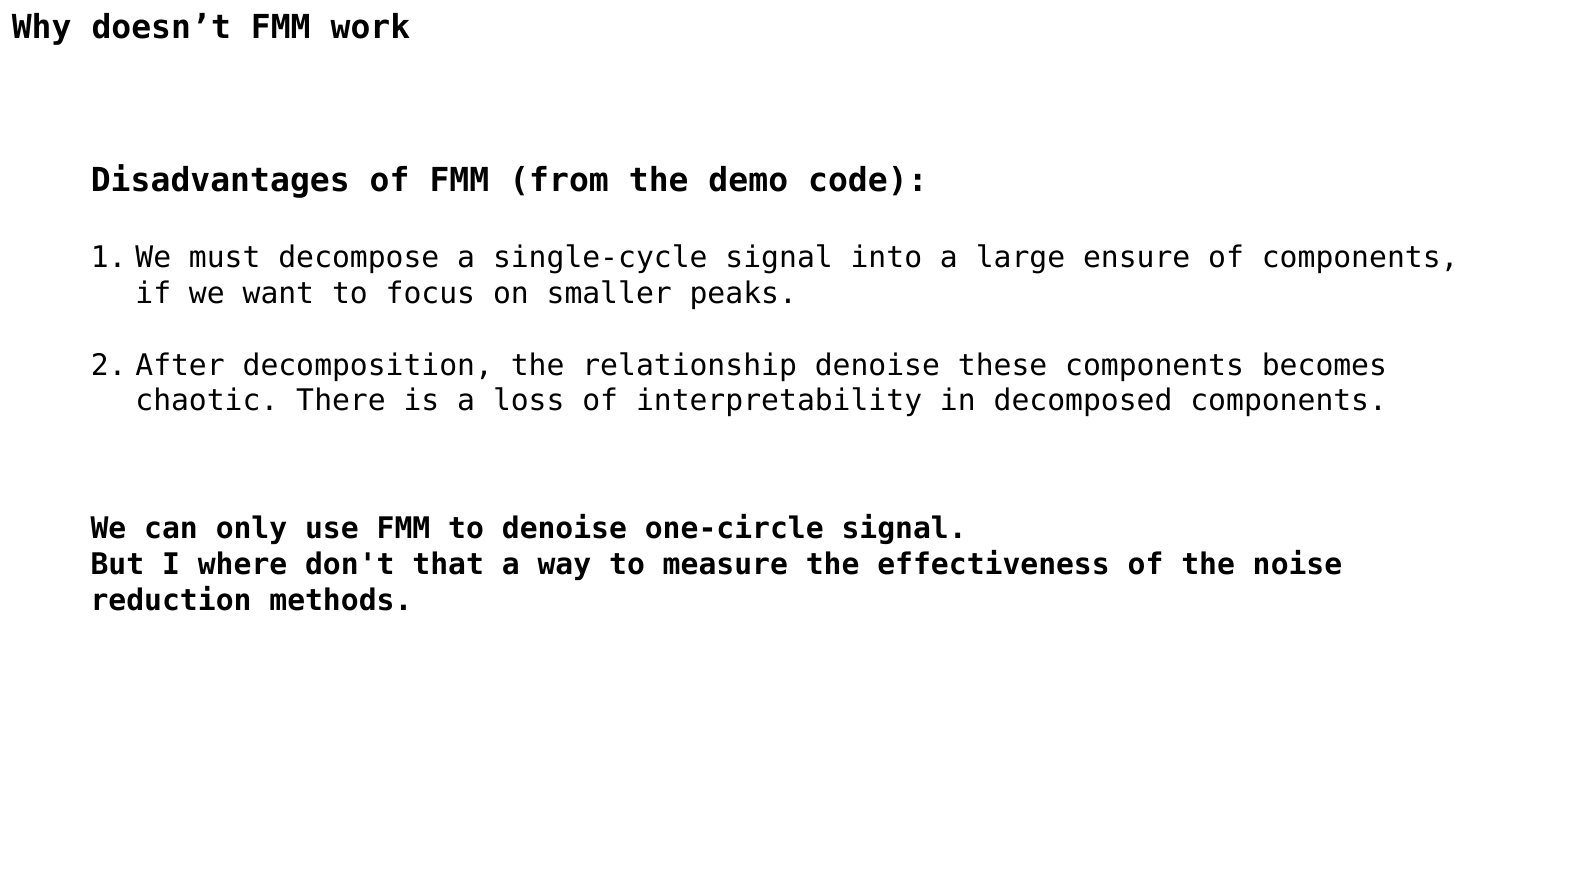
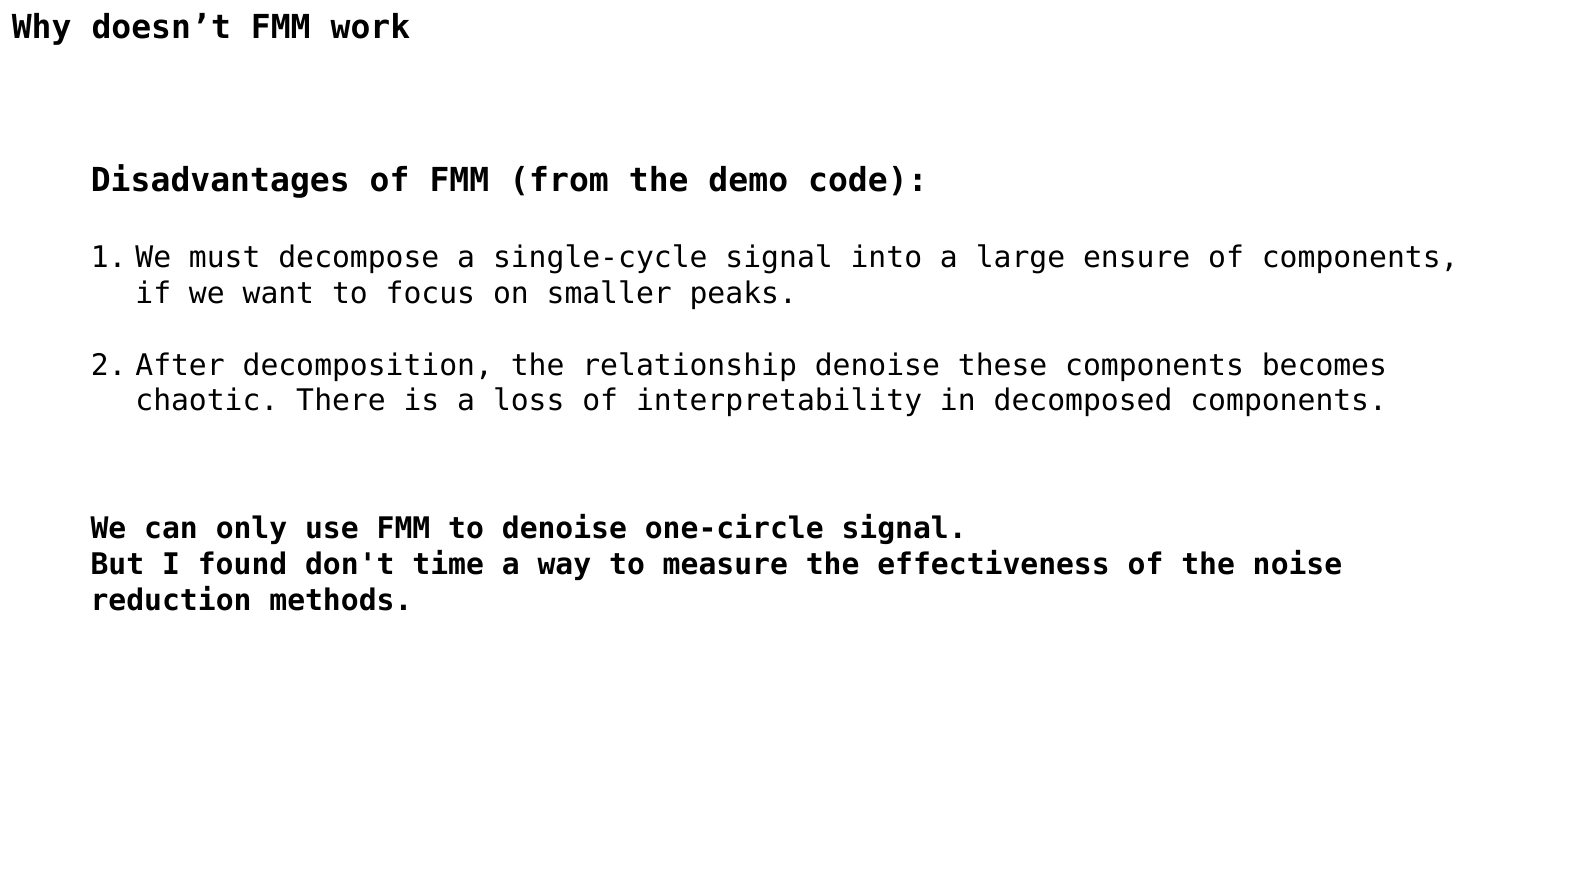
where: where -> found
that: that -> time
